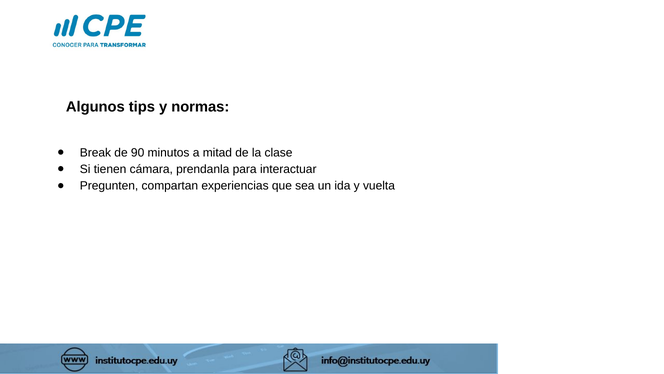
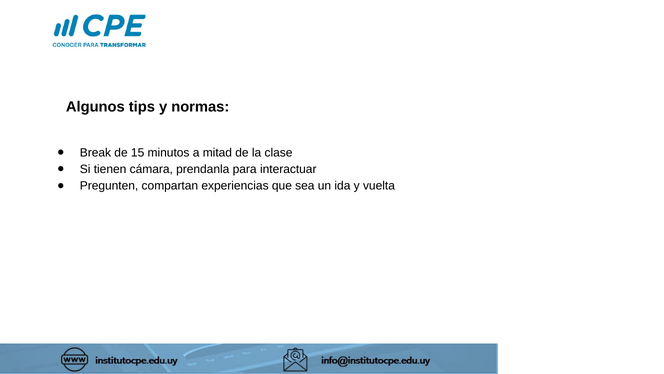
90: 90 -> 15
